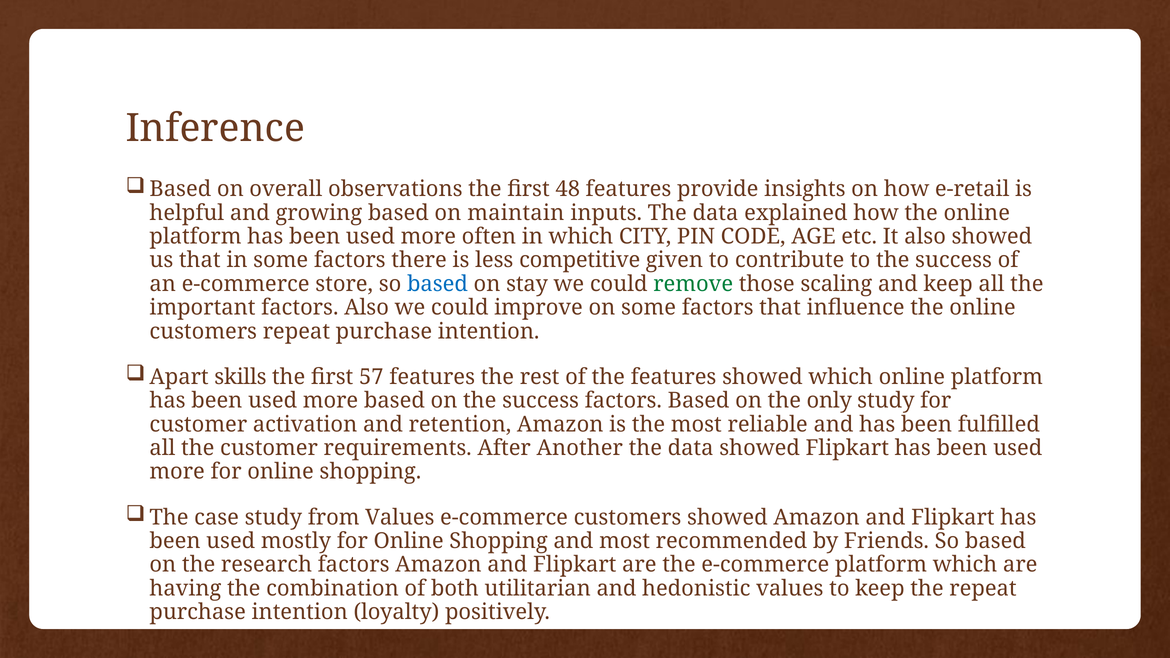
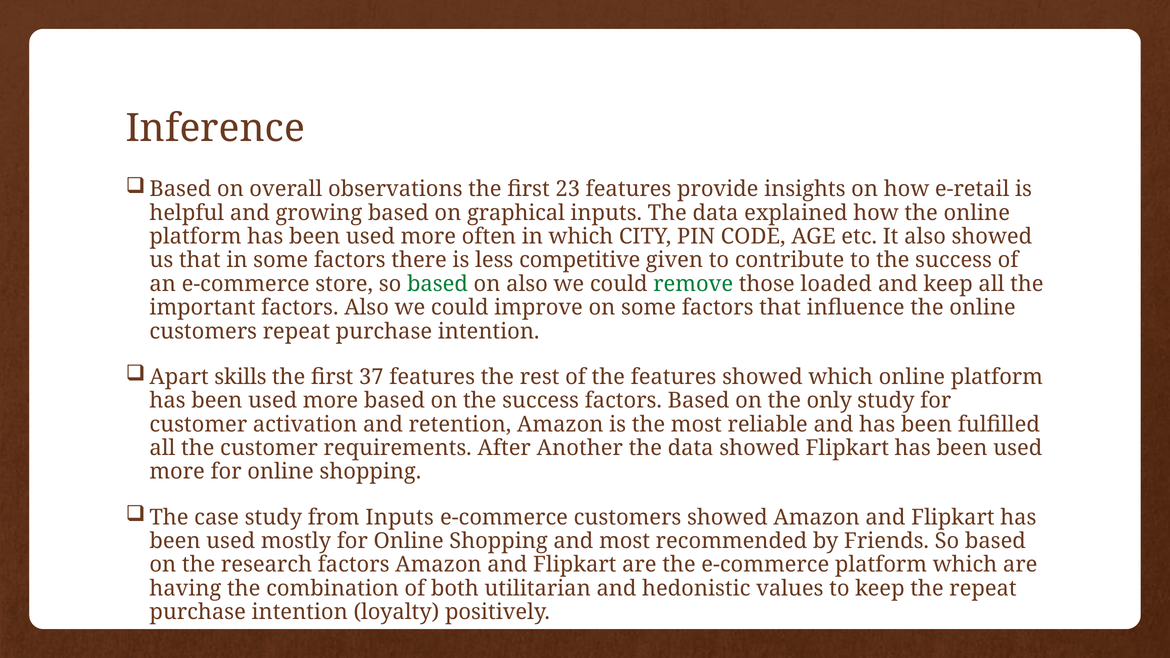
48: 48 -> 23
maintain: maintain -> graphical
based at (437, 284) colour: blue -> green
on stay: stay -> also
scaling: scaling -> loaded
57: 57 -> 37
from Values: Values -> Inputs
